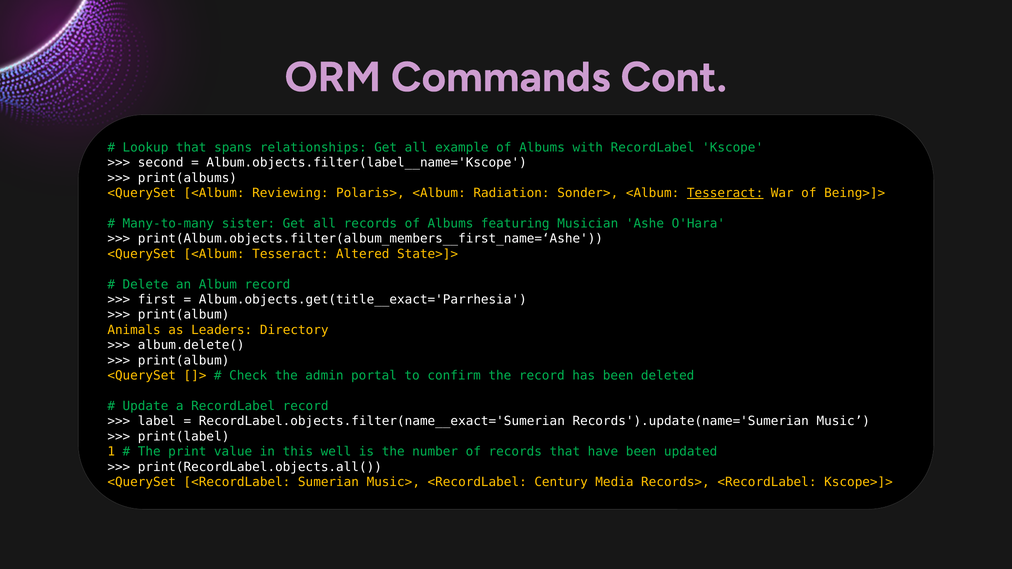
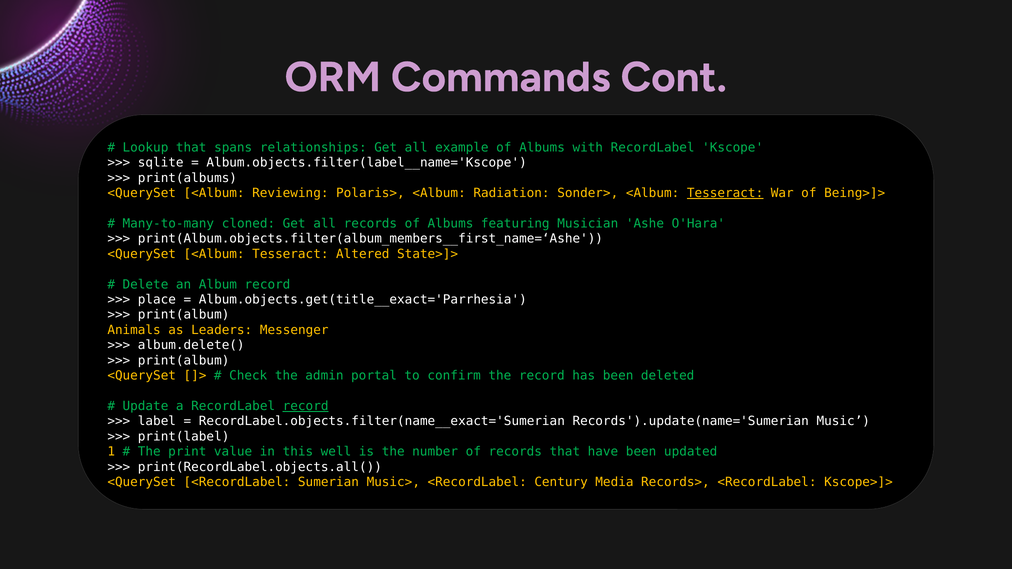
second: second -> sqlite
sister: sister -> cloned
first: first -> place
Directory: Directory -> Messenger
record at (306, 406) underline: none -> present
